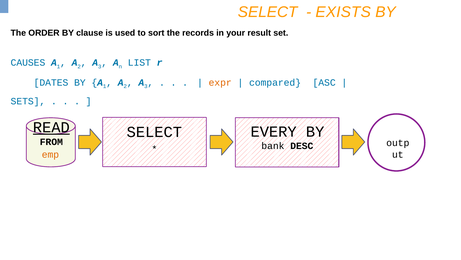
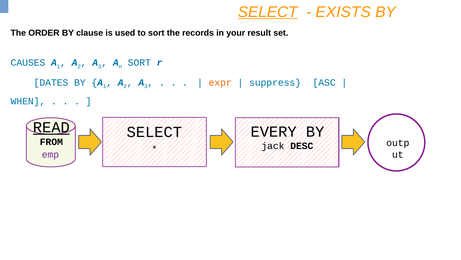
SELECT at (268, 12) underline: none -> present
LIST at (139, 63): LIST -> SORT
compared: compared -> suppress
SETS: SETS -> WHEN
bank: bank -> jack
emp colour: orange -> purple
